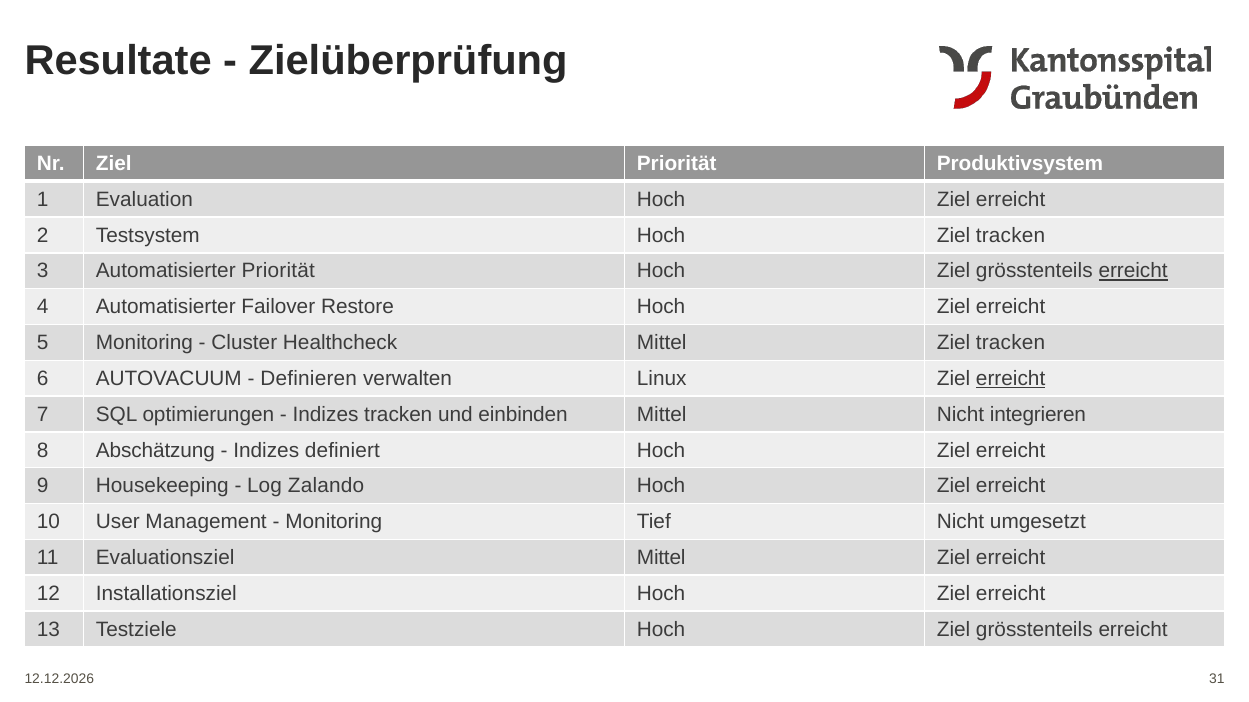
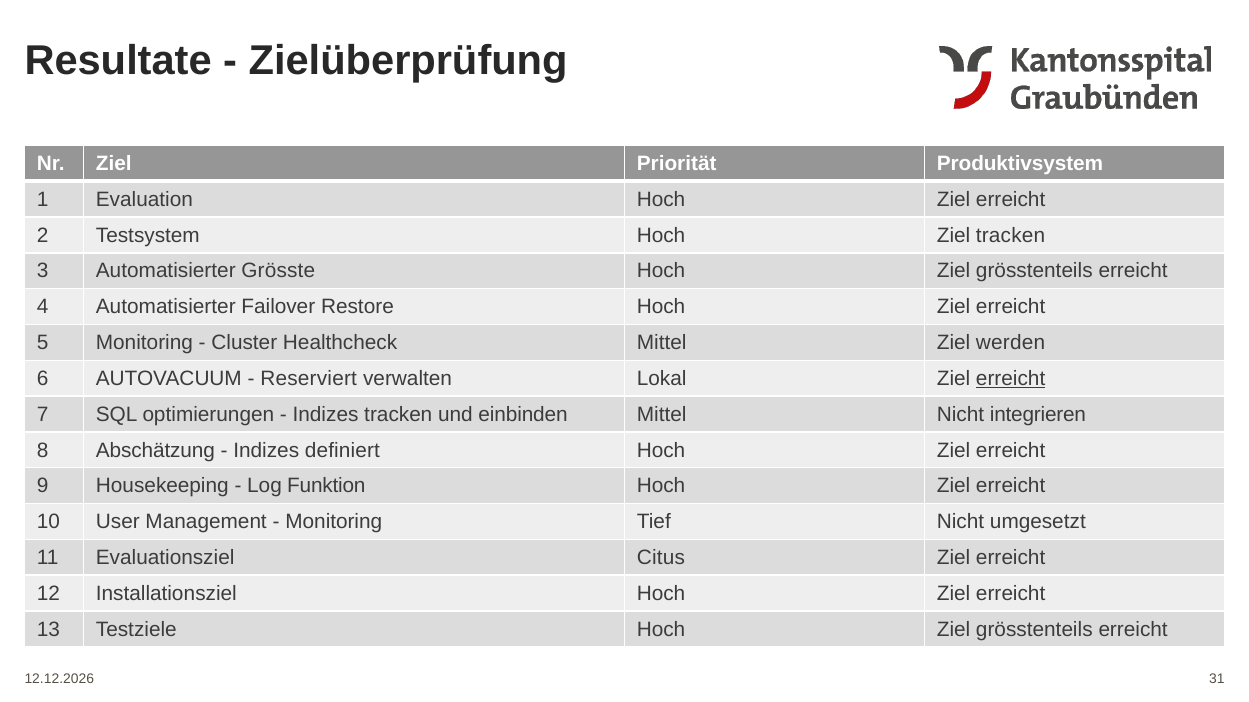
Automatisierter Priorität: Priorität -> Grösste
erreicht at (1133, 271) underline: present -> none
Mittel Ziel tracken: tracken -> werden
Definieren: Definieren -> Reserviert
Linux: Linux -> Lokal
Zalando: Zalando -> Funktion
Evaluationsziel Mittel: Mittel -> Citus
